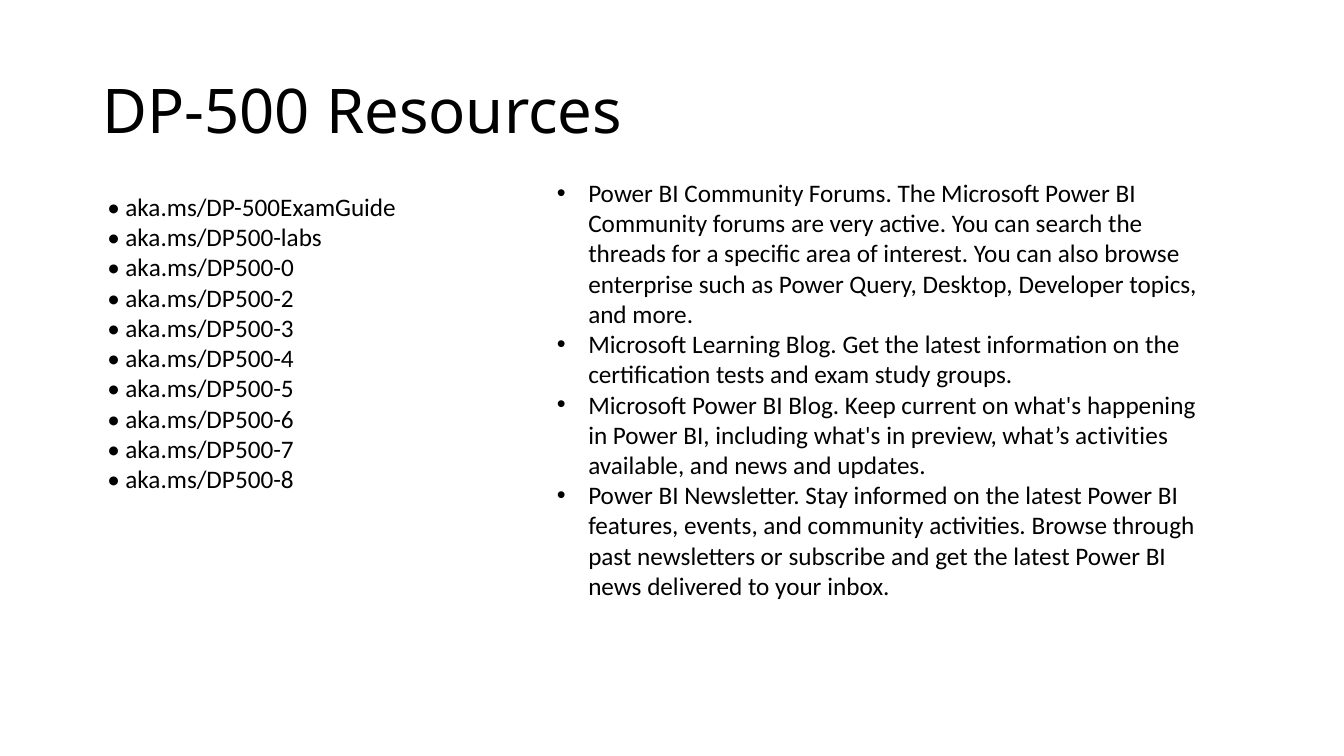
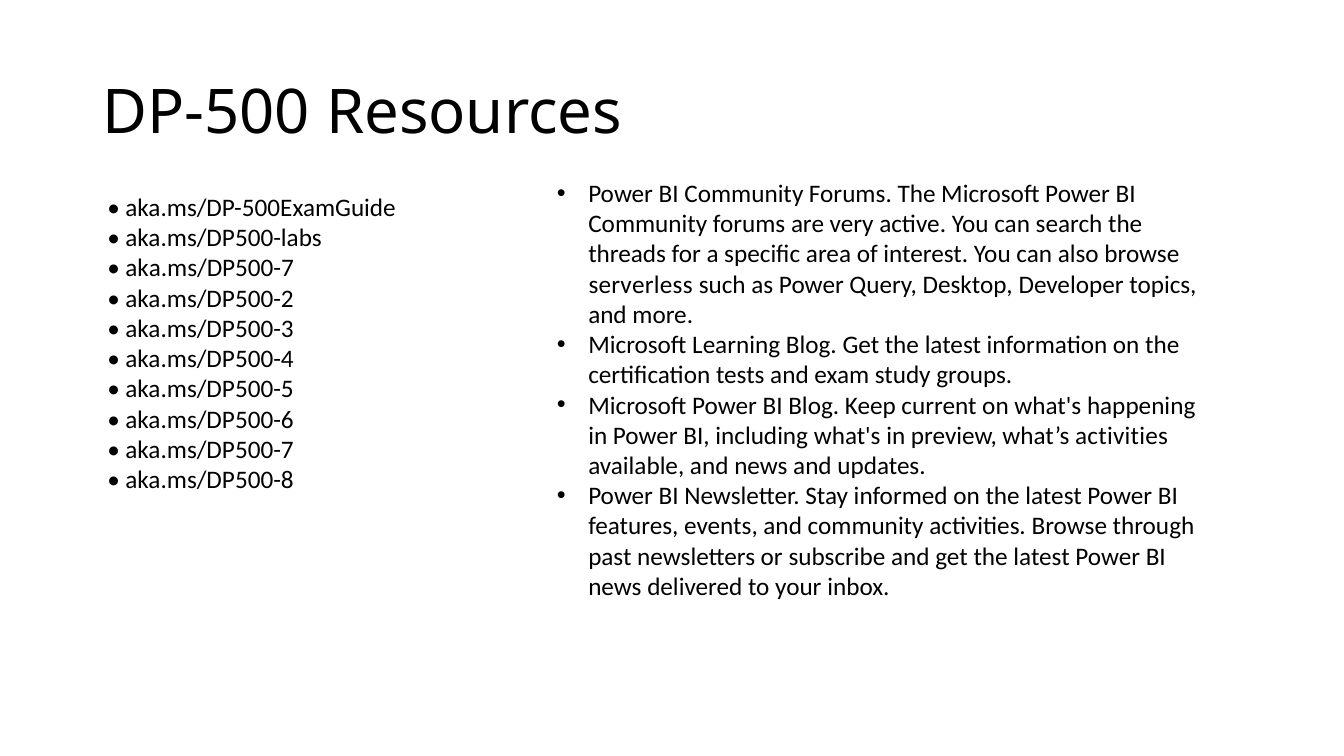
aka.ms/DP500-0 at (210, 269): aka.ms/DP500-0 -> aka.ms/DP500-7
enterprise: enterprise -> serverless
